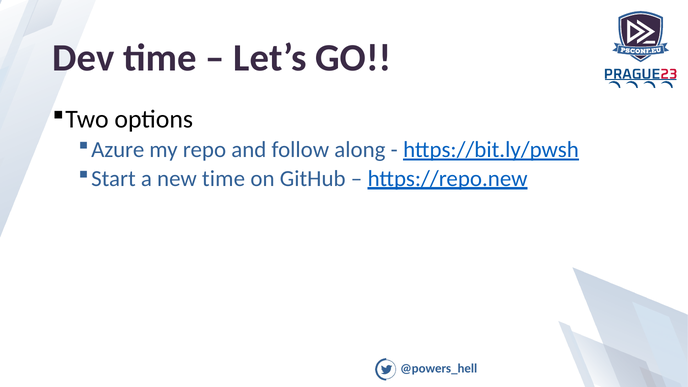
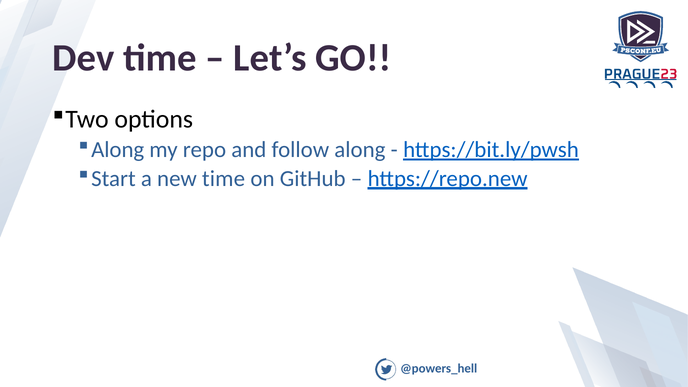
Azure at (118, 150): Azure -> Along
